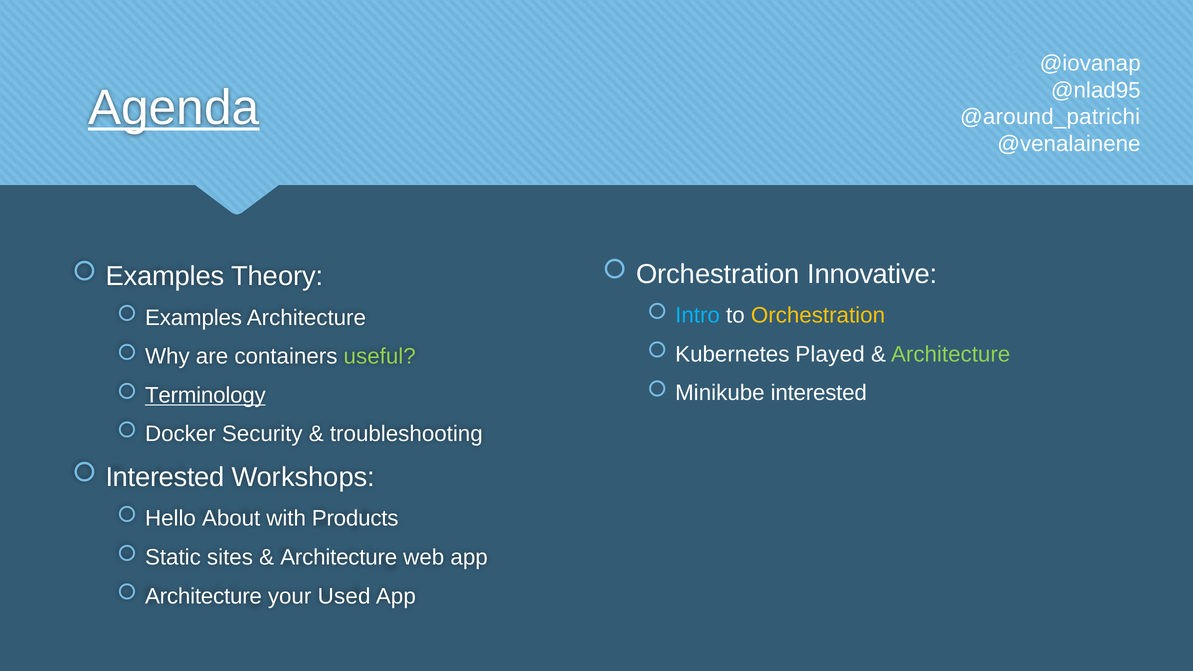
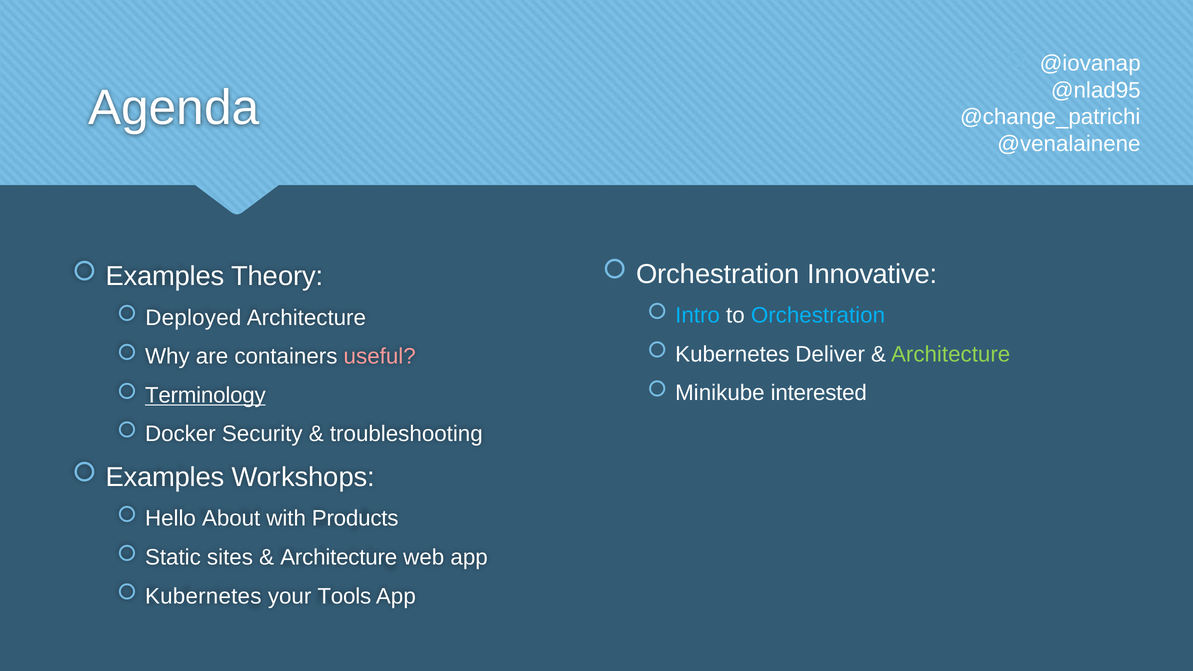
Agenda underline: present -> none
@around_patrichi: @around_patrichi -> @change_patrichi
Orchestration at (818, 315) colour: yellow -> light blue
Examples at (194, 318): Examples -> Deployed
Played: Played -> Deliver
useful colour: light green -> pink
Interested at (165, 477): Interested -> Examples
Architecture at (203, 596): Architecture -> Kubernetes
Used: Used -> Tools
